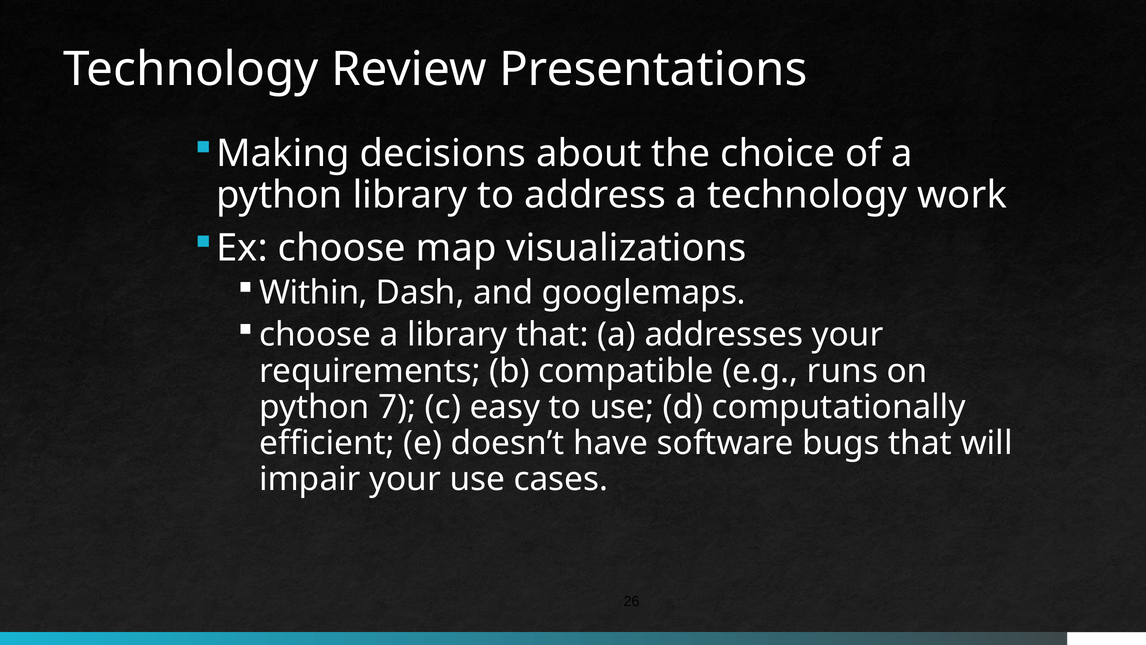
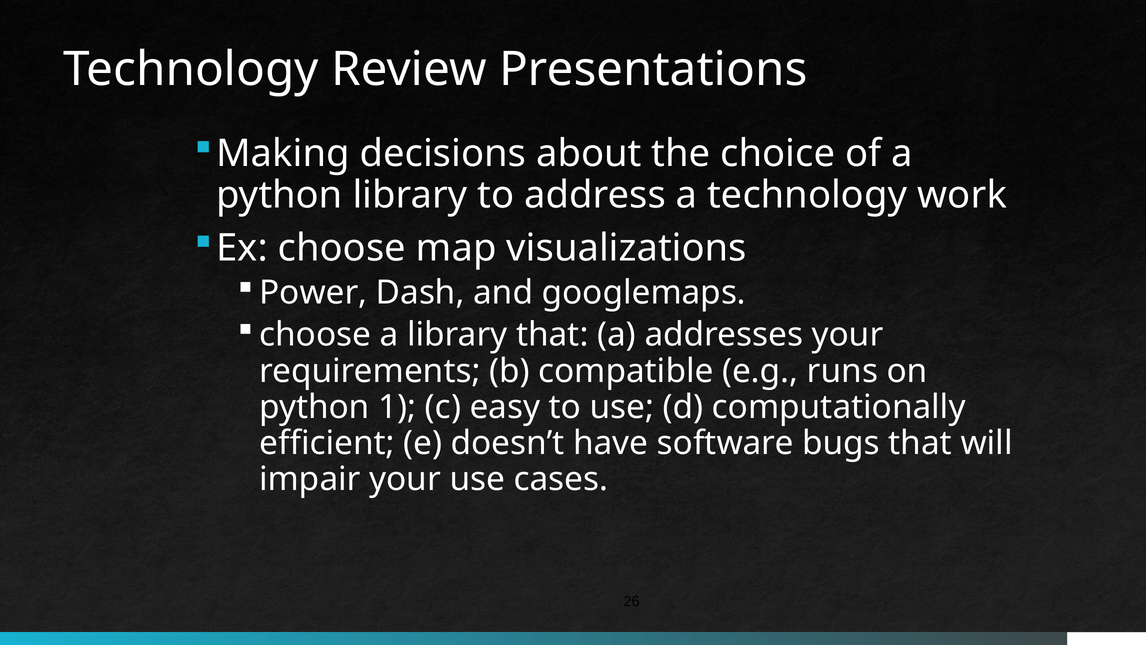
Within: Within -> Power
7: 7 -> 1
